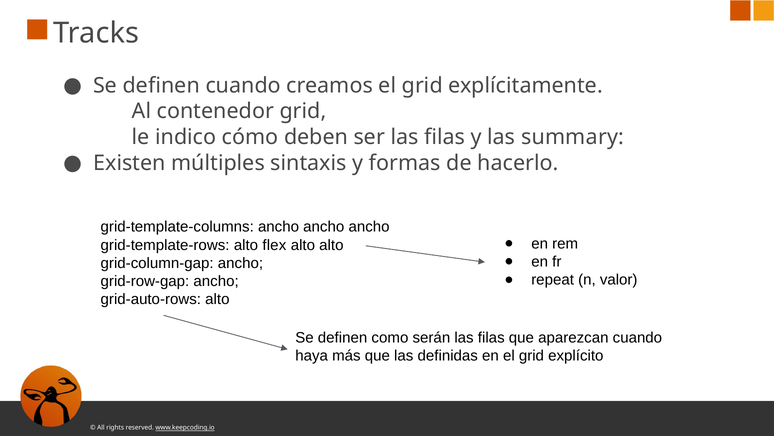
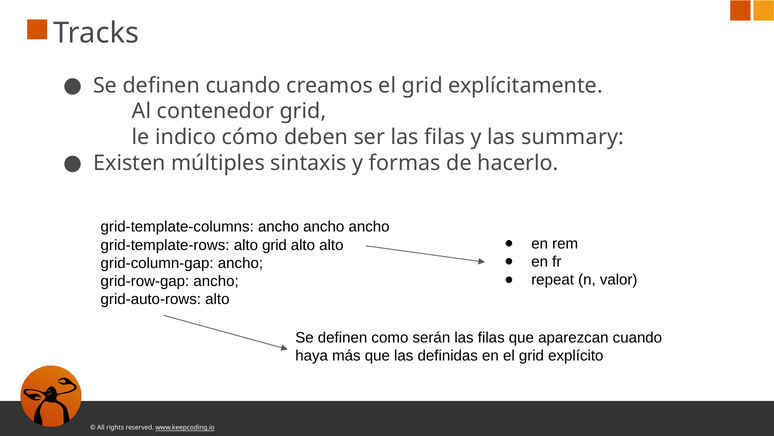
alto flex: flex -> grid
